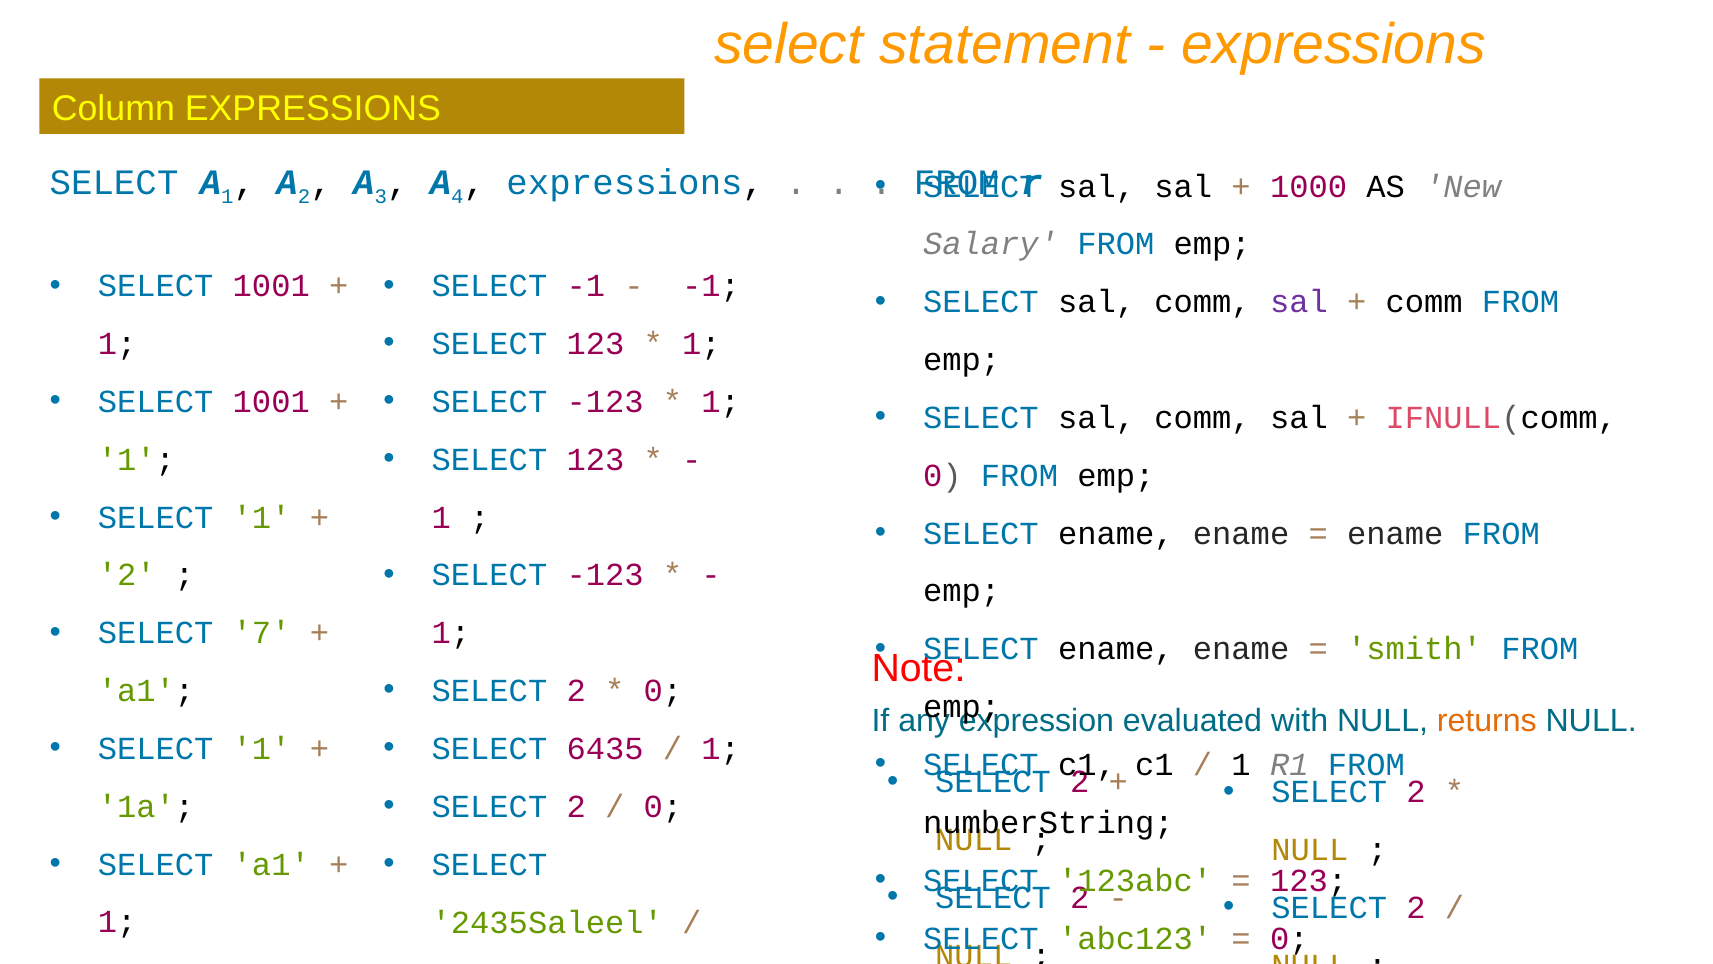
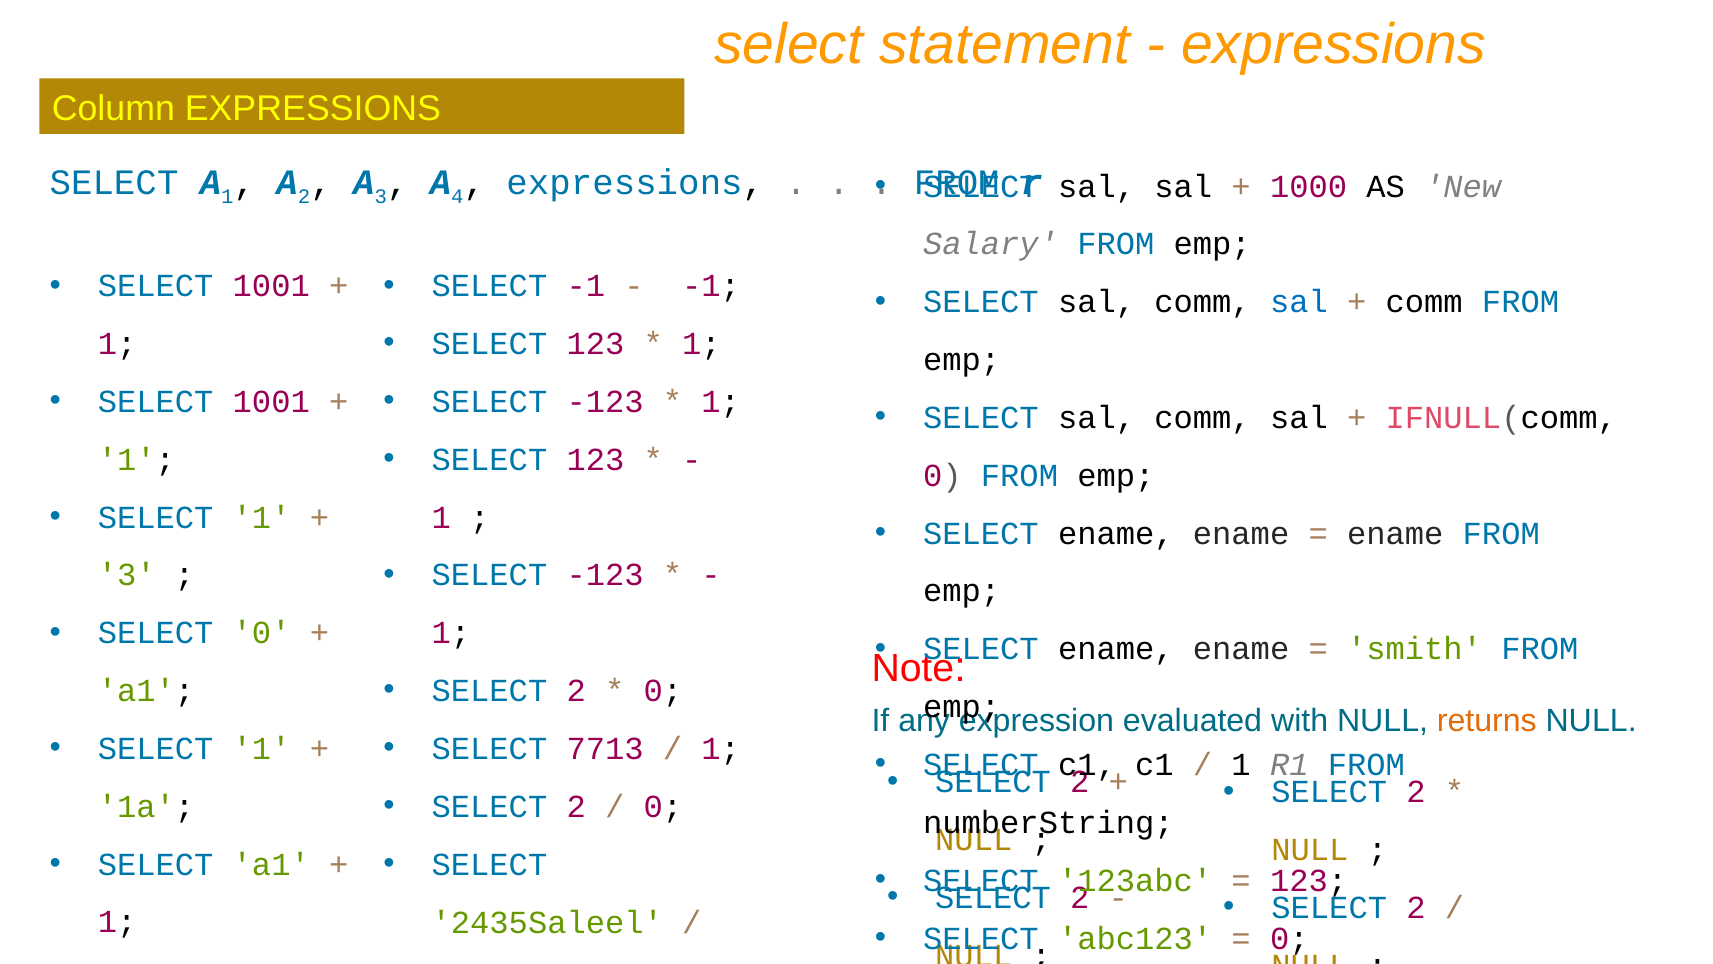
sal at (1299, 302) colour: purple -> blue
2 at (127, 575): 2 -> 3
SELECT 7: 7 -> 0
6435: 6435 -> 7713
